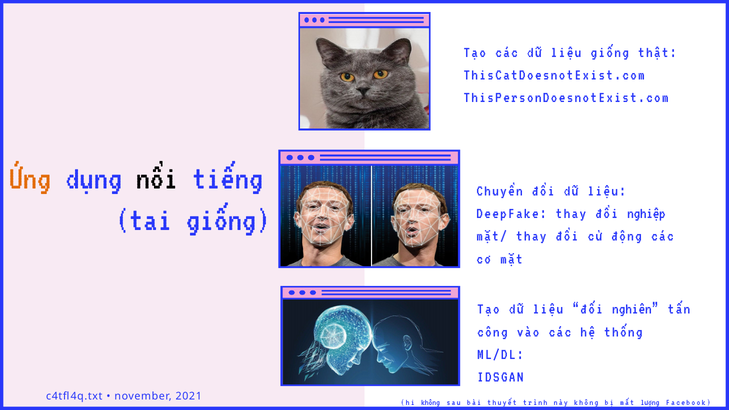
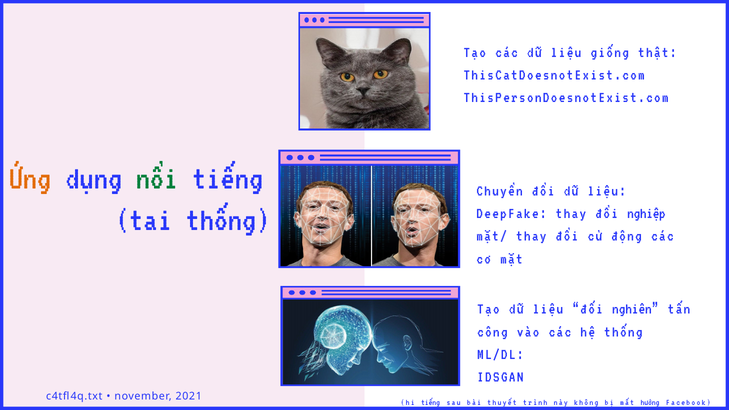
nổi colour: black -> green
tai giống: giống -> thống
hi không: không -> tiếng
lượng: lượng -> hướng
